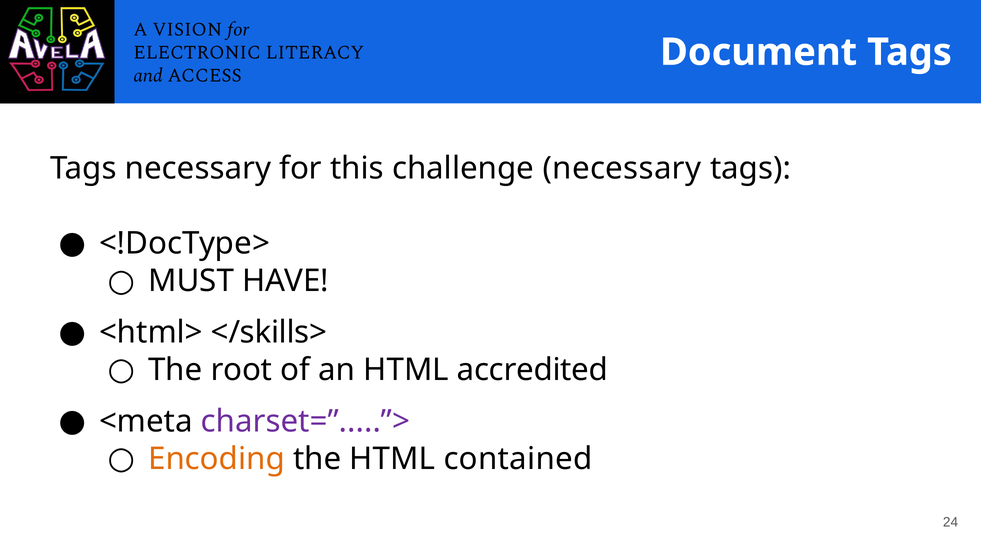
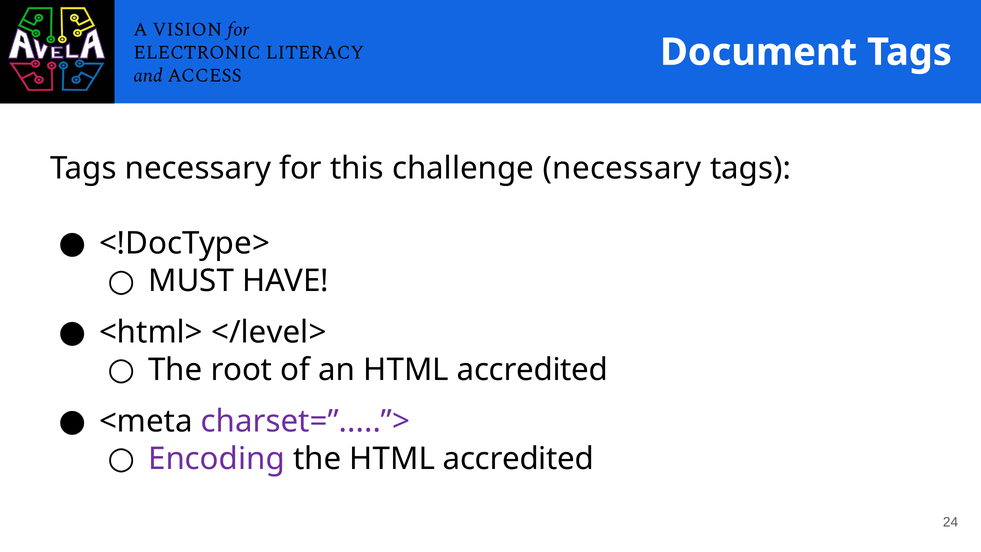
</skills>: </skills> -> </level>
Encoding colour: orange -> purple
the HTML contained: contained -> accredited
